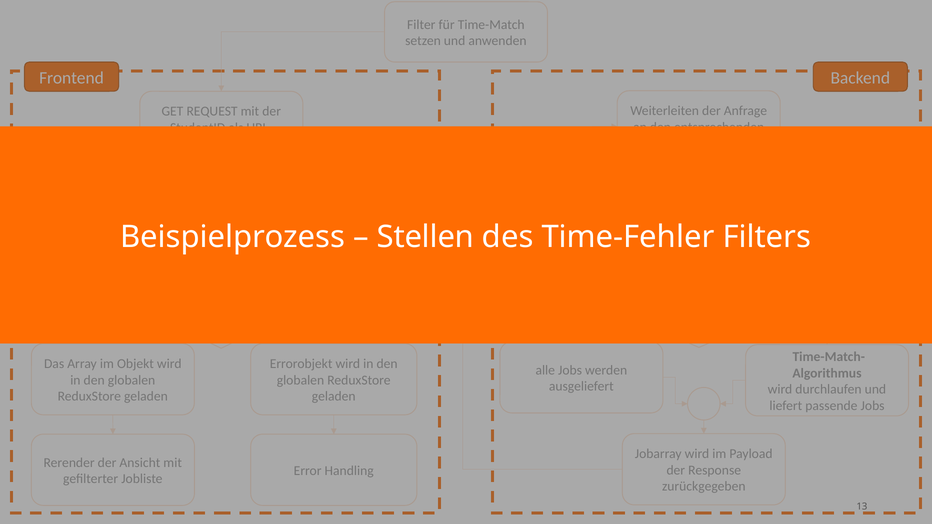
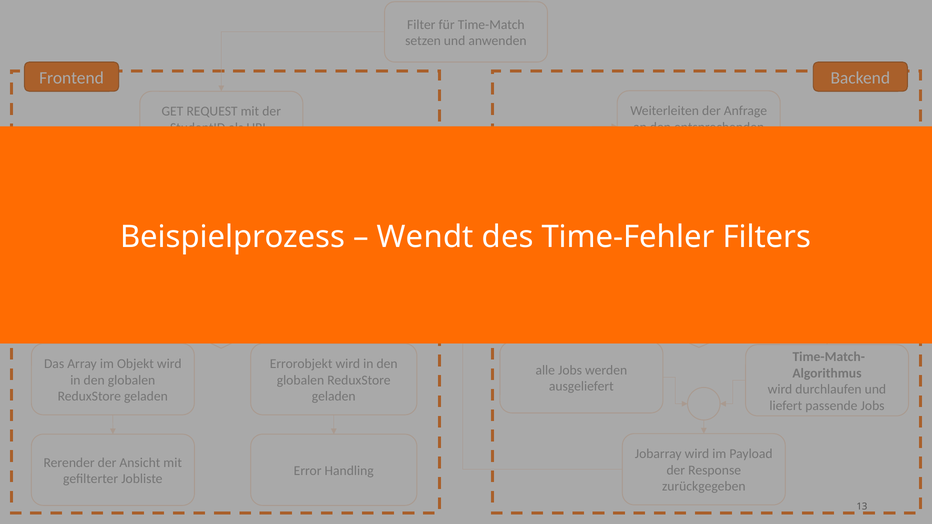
Stellen: Stellen -> Wendt
